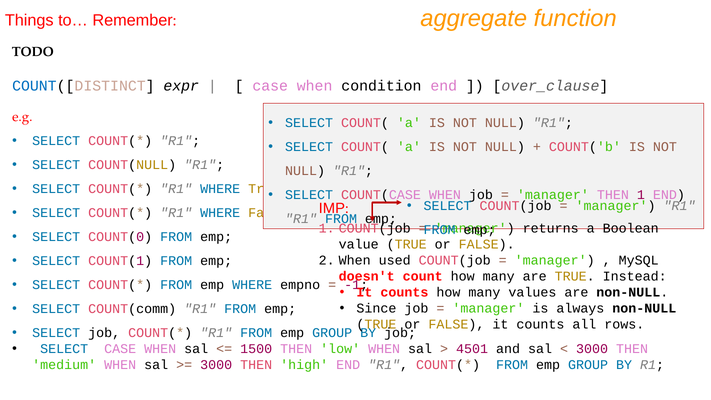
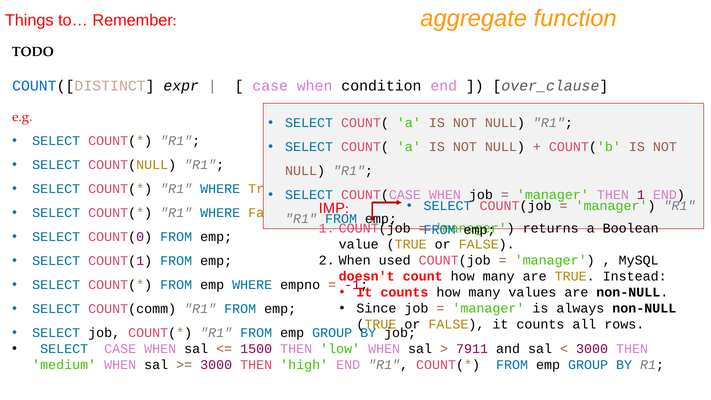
4501: 4501 -> 7911
